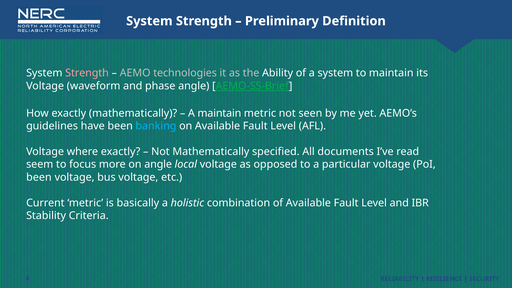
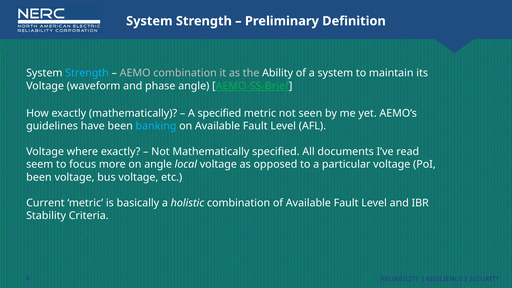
Strength at (87, 73) colour: pink -> light blue
AEMO technologies: technologies -> combination
A maintain: maintain -> specified
